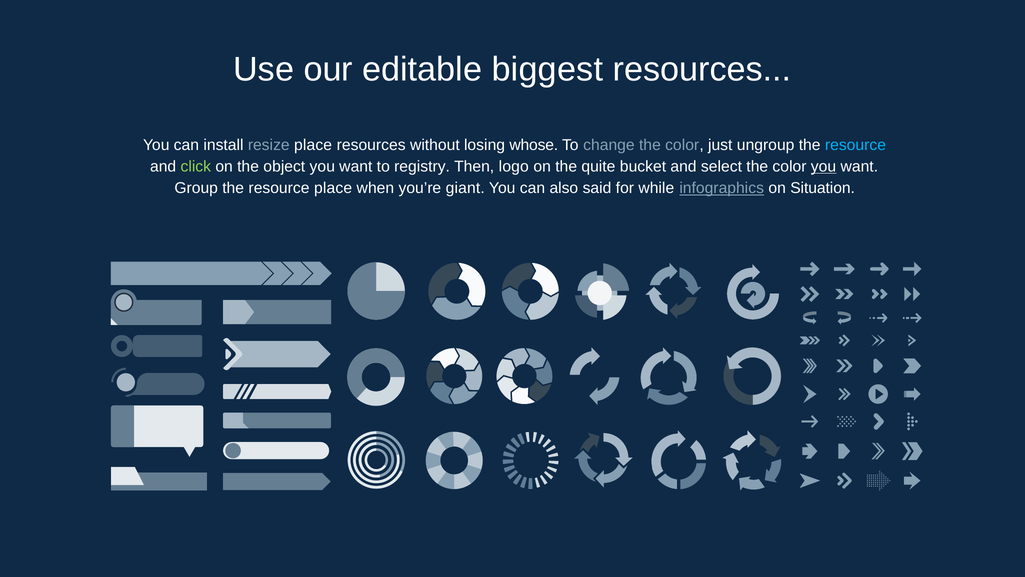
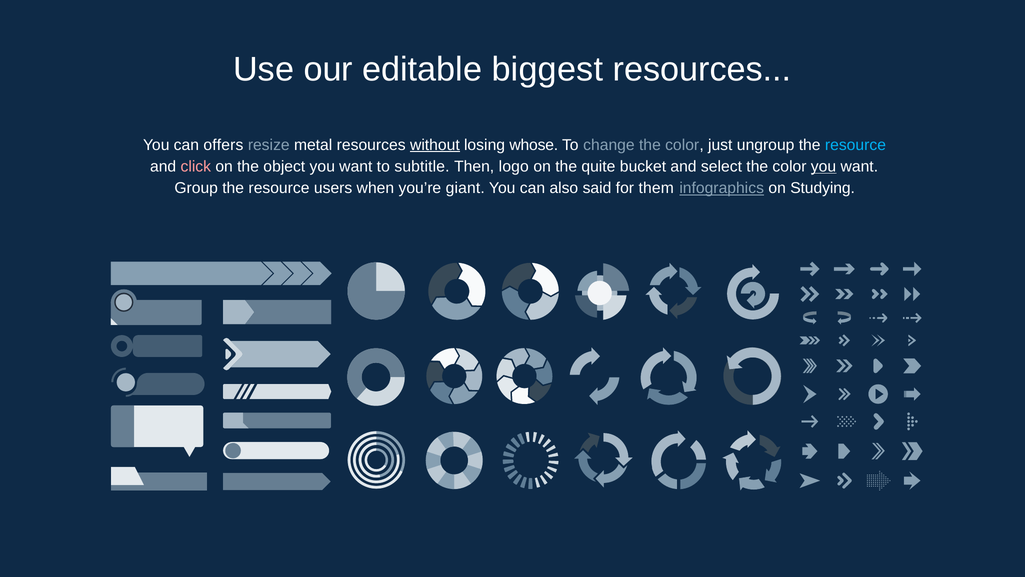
install: install -> offers
resize place: place -> metal
without underline: none -> present
click colour: light green -> pink
registry: registry -> subtitle
resource place: place -> users
while: while -> them
Situation: Situation -> Studying
